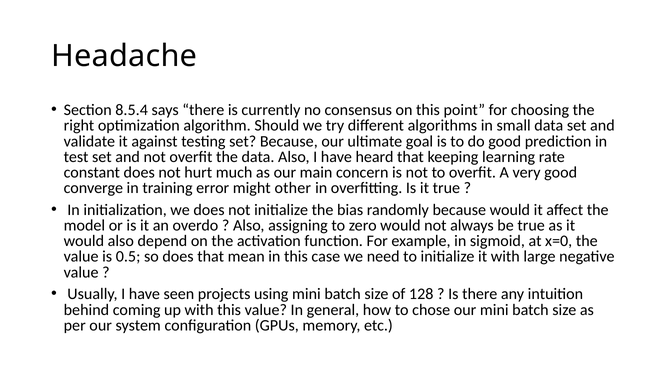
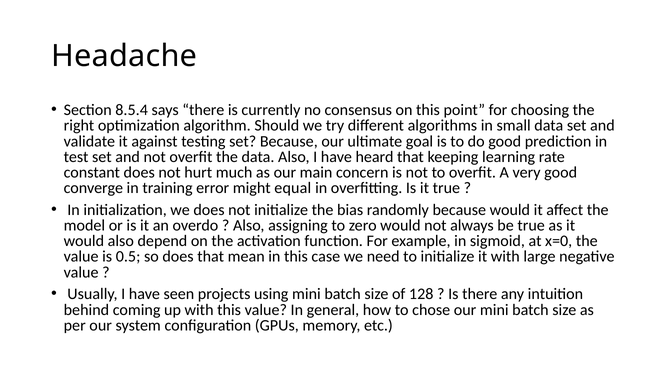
other: other -> equal
